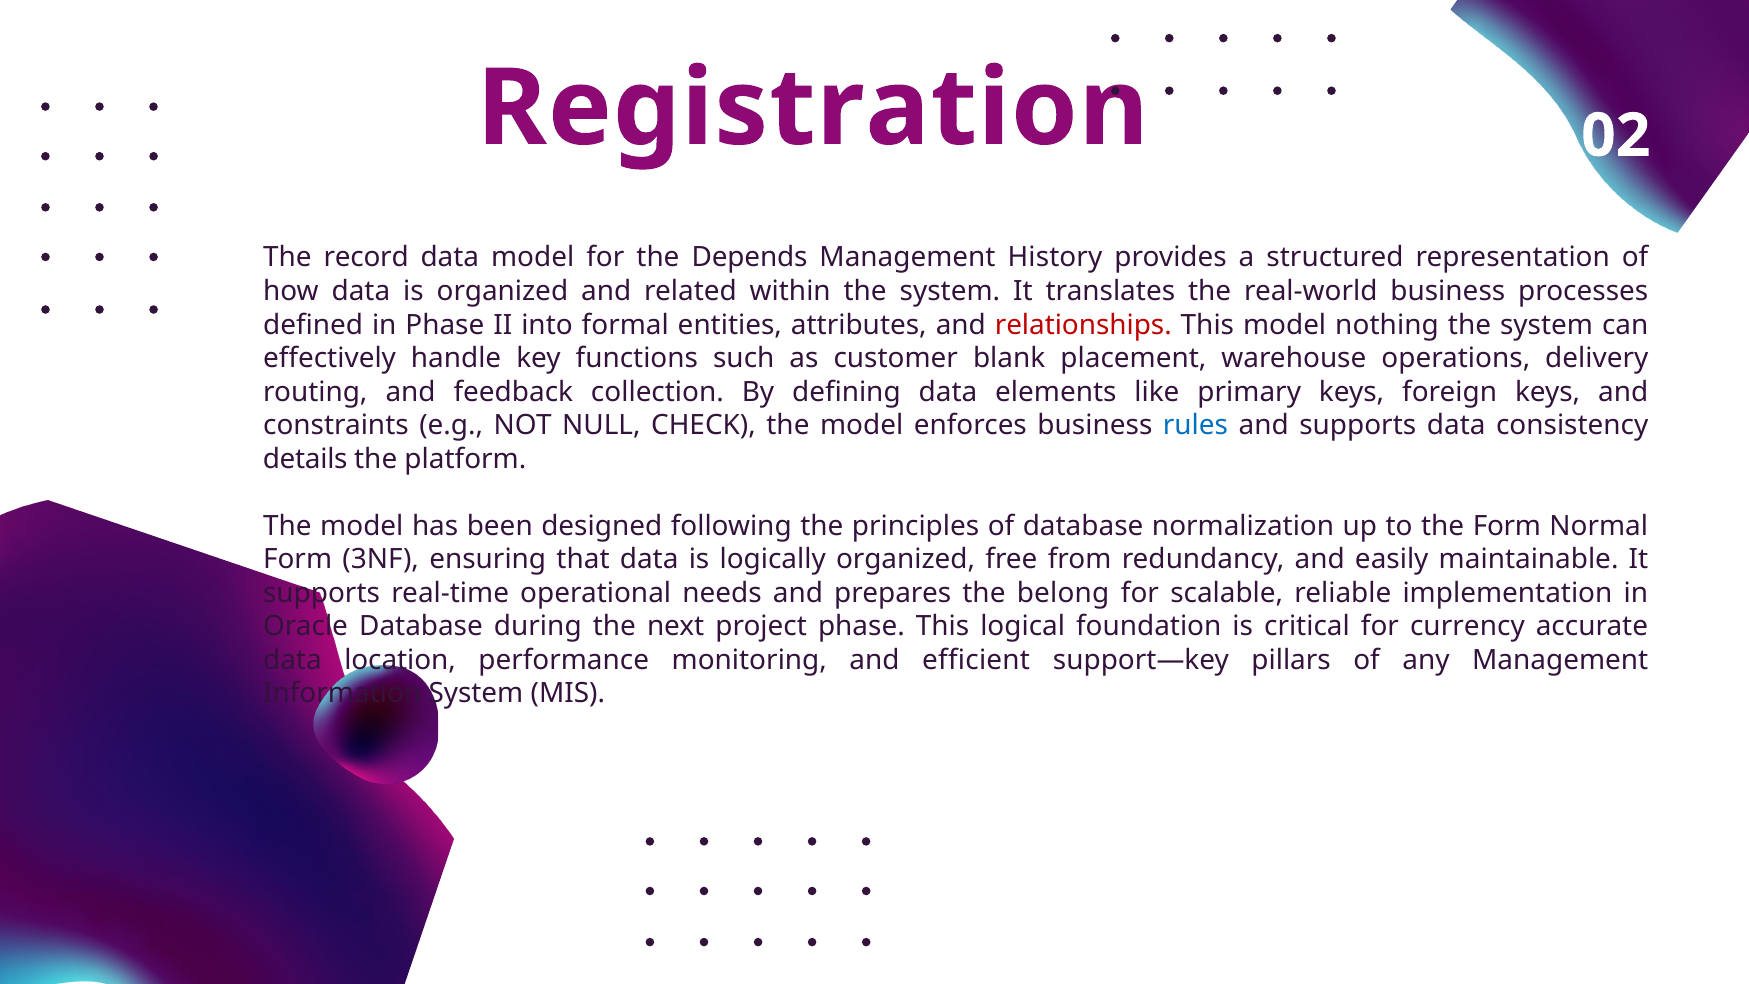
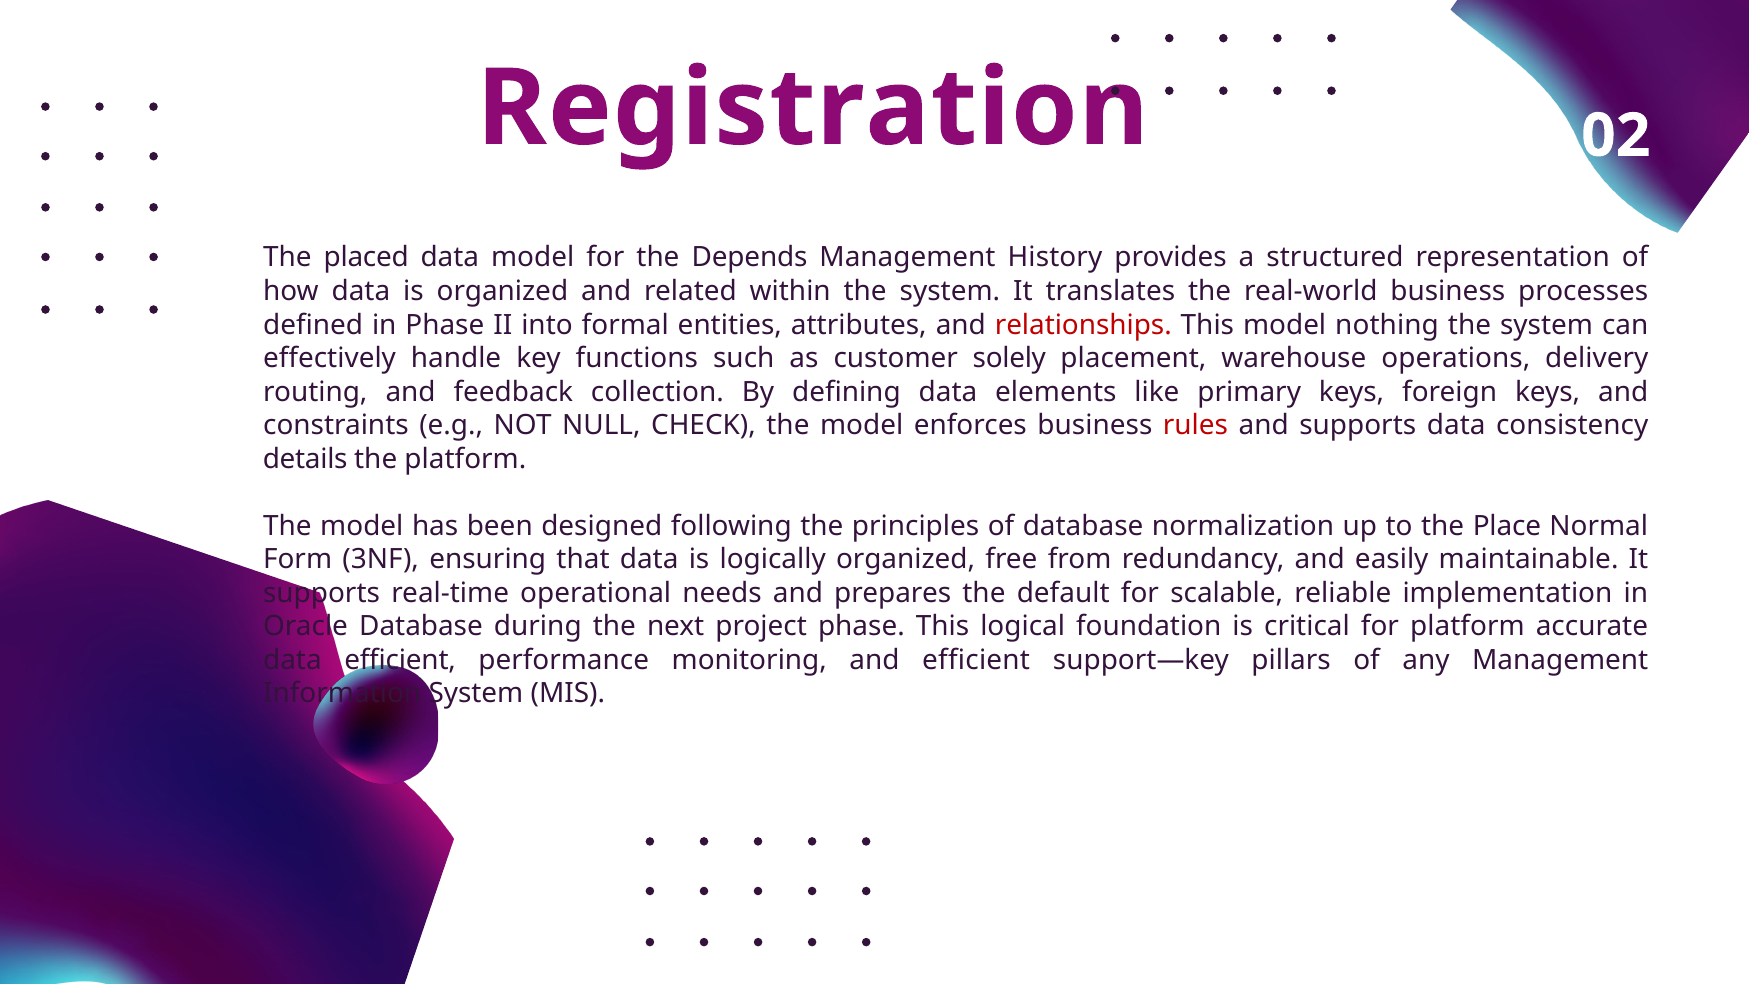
record: record -> placed
blank: blank -> solely
rules colour: blue -> red
the Form: Form -> Place
belong: belong -> default
for currency: currency -> platform
data location: location -> efficient
